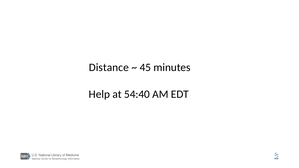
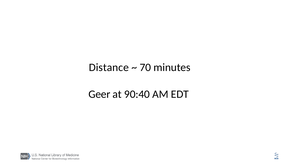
45: 45 -> 70
Help: Help -> Geer
54:40: 54:40 -> 90:40
